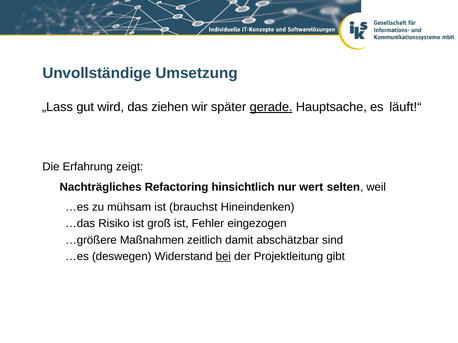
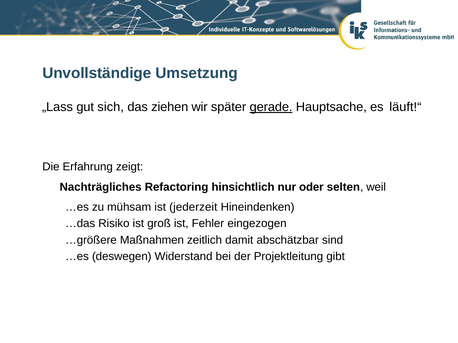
wird: wird -> sich
wert: wert -> oder
brauchst: brauchst -> jederzeit
bei underline: present -> none
